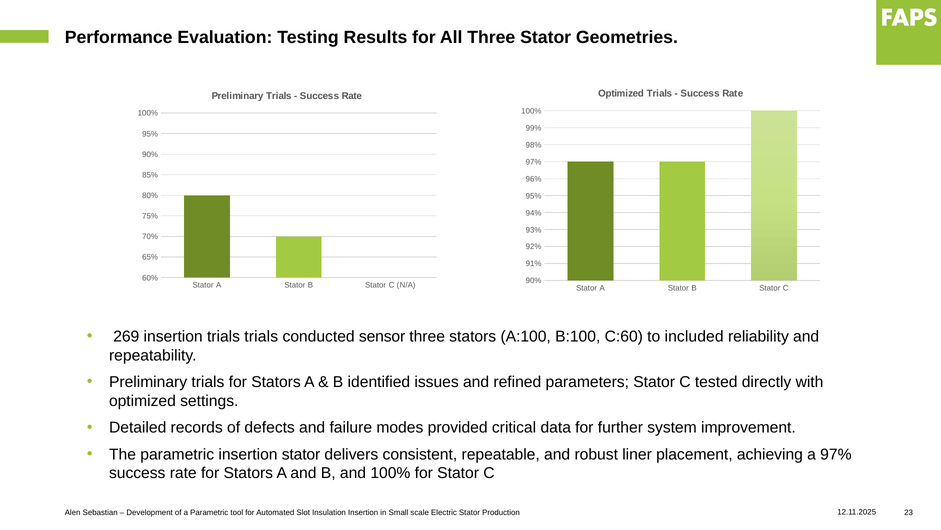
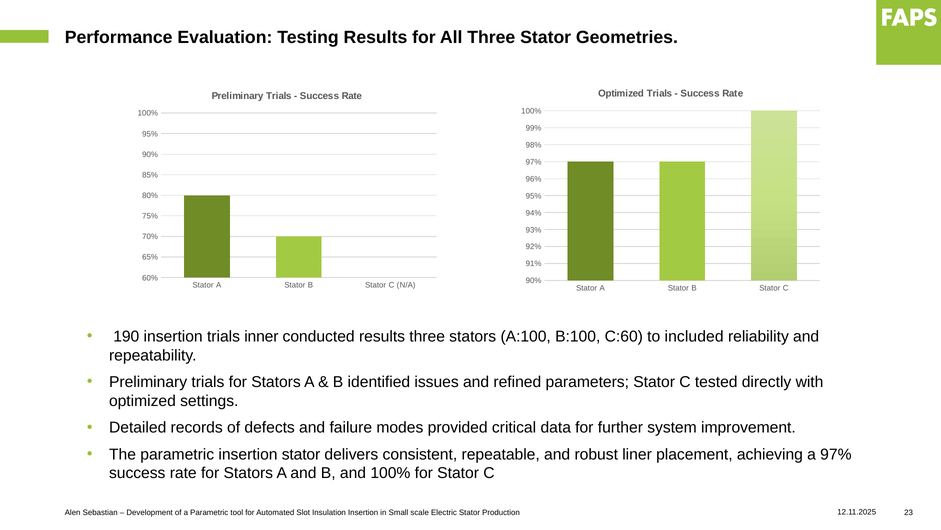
269: 269 -> 190
trials trials: trials -> inner
conducted sensor: sensor -> results
